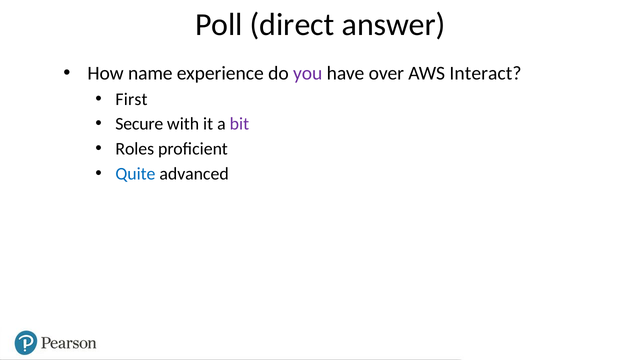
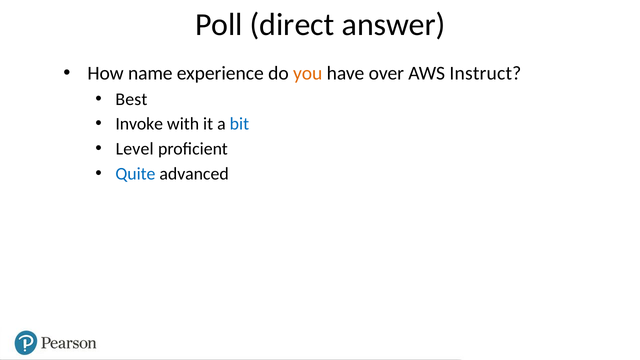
you colour: purple -> orange
Interact: Interact -> Instruct
First: First -> Best
Secure: Secure -> Invoke
bit colour: purple -> blue
Roles: Roles -> Level
